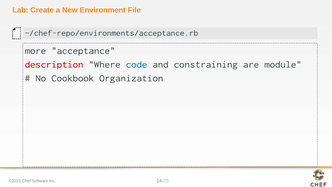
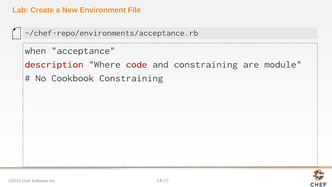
more: more -> when
code colour: blue -> red
Cookbook Organization: Organization -> Constraining
